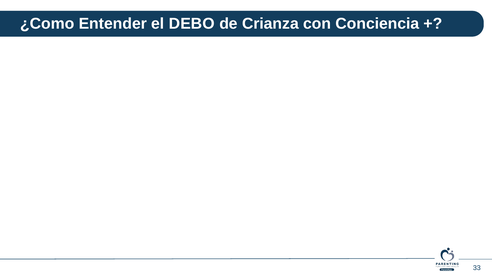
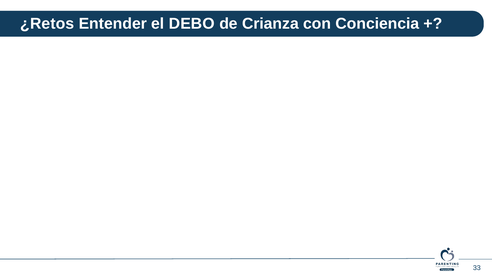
¿Como: ¿Como -> ¿Retos
